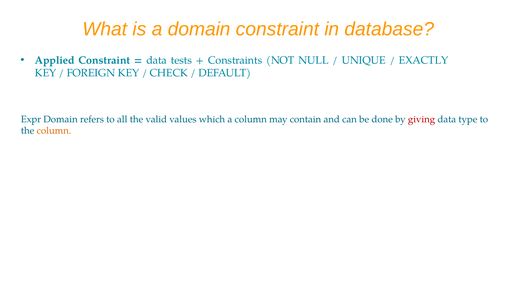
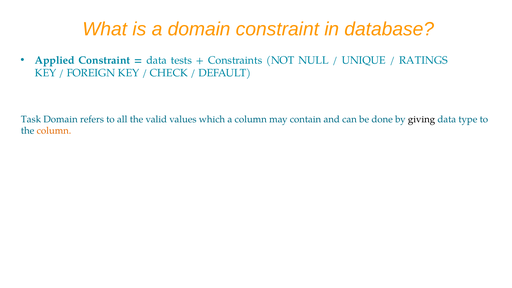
EXACTLY: EXACTLY -> RATINGS
Expr: Expr -> Task
giving colour: red -> black
